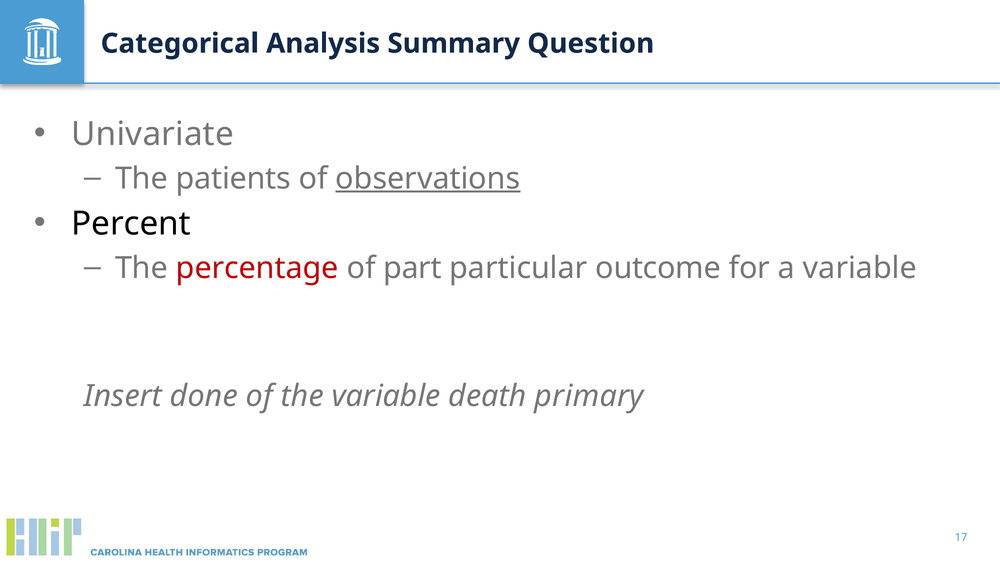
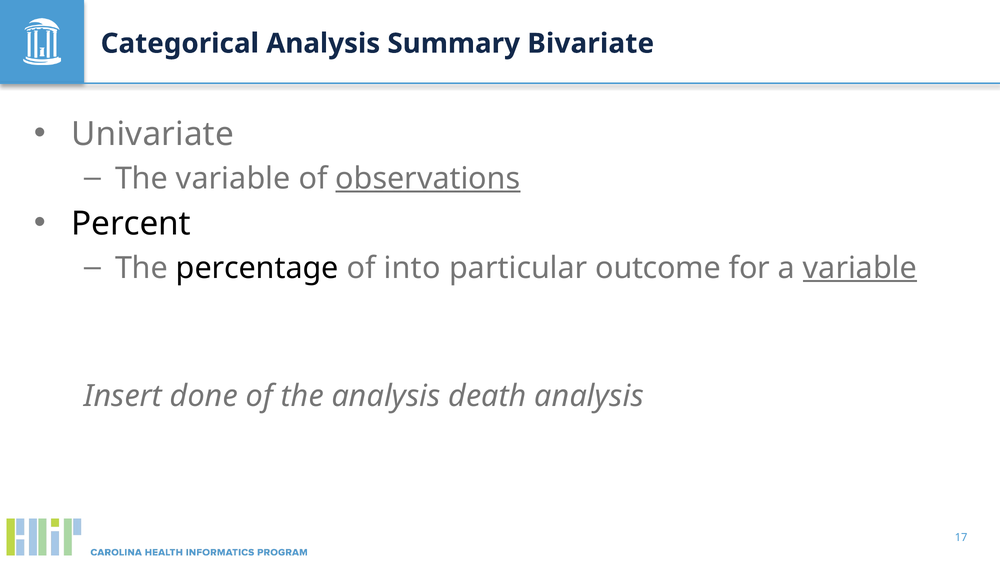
Question: Question -> Bivariate
The patients: patients -> variable
percentage colour: red -> black
part: part -> into
variable at (860, 268) underline: none -> present
the variable: variable -> analysis
death primary: primary -> analysis
